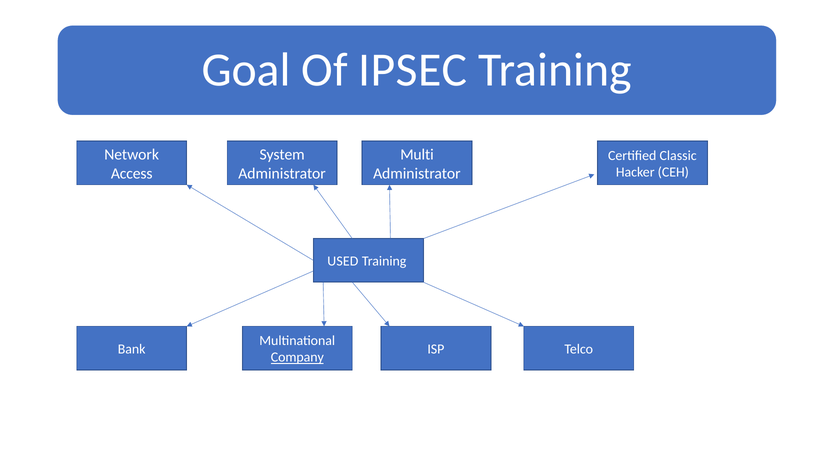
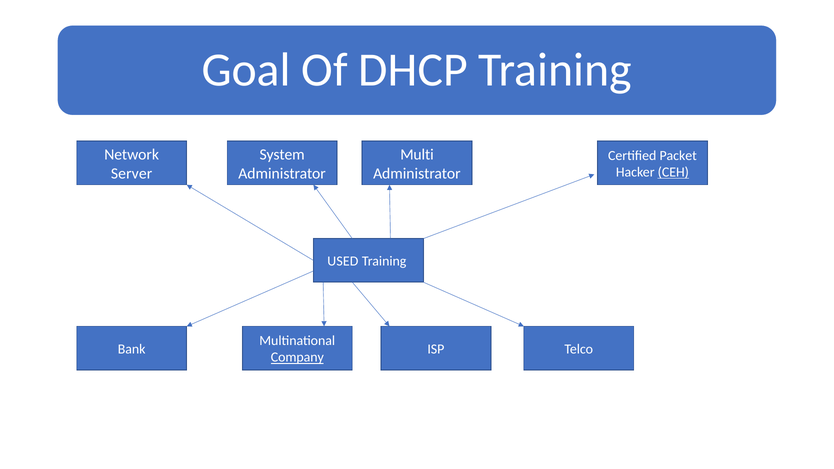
IPSEC: IPSEC -> DHCP
Classic: Classic -> Packet
CEH underline: none -> present
Access: Access -> Server
